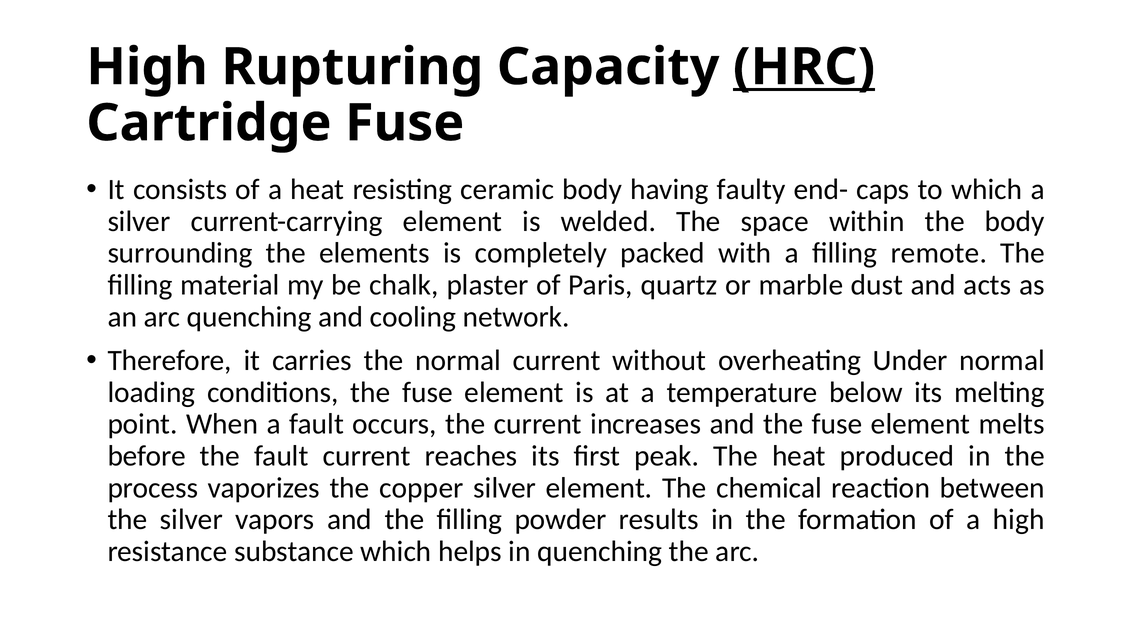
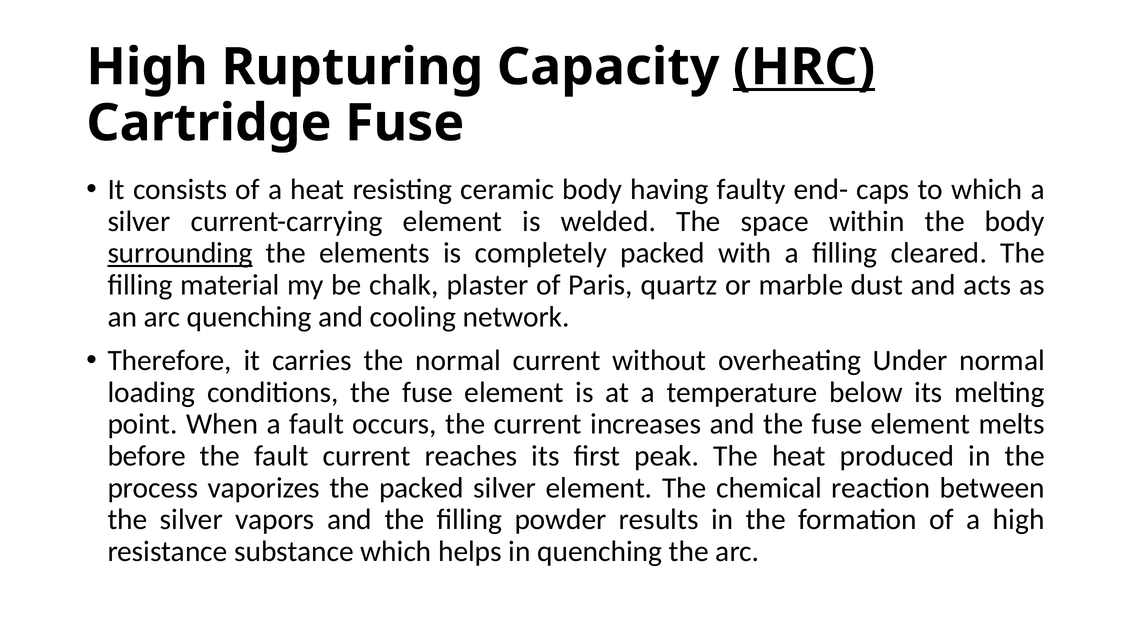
surrounding underline: none -> present
remote: remote -> cleared
the copper: copper -> packed
